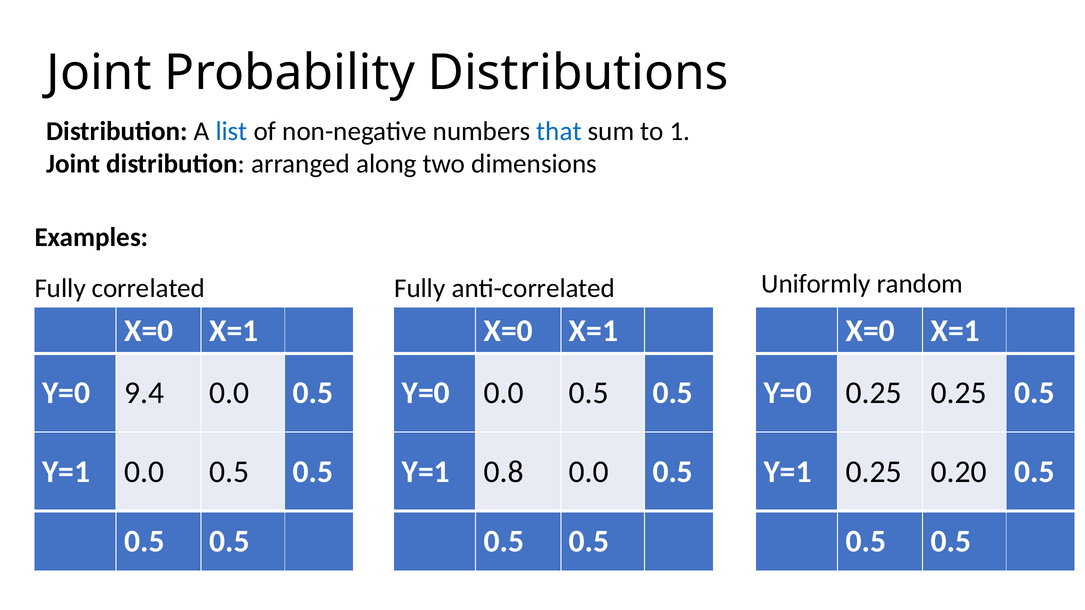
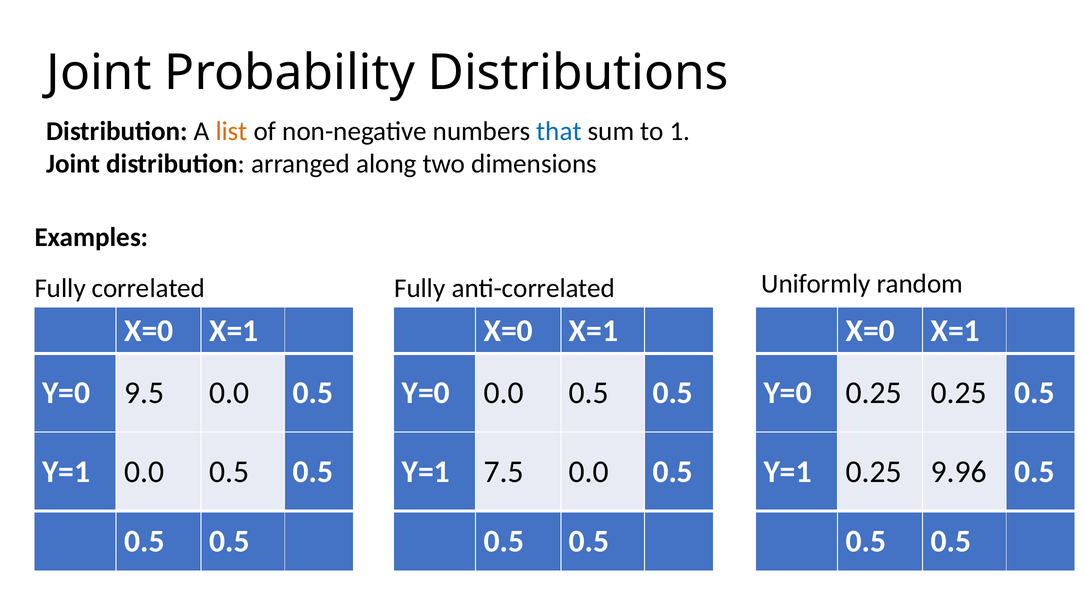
list colour: blue -> orange
9.4: 9.4 -> 9.5
0.8: 0.8 -> 7.5
0.20: 0.20 -> 9.96
